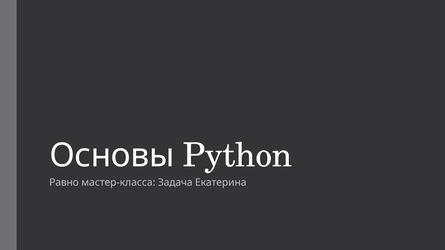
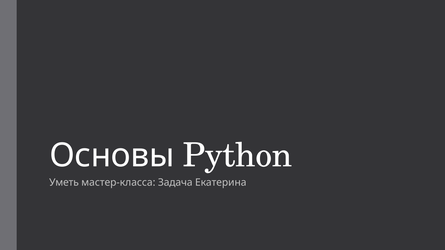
Равно: Равно -> Уметь
